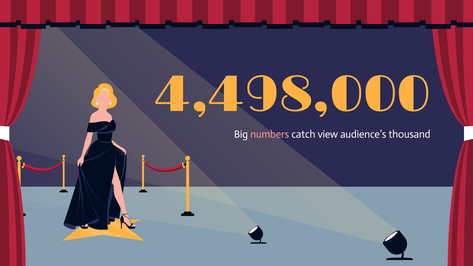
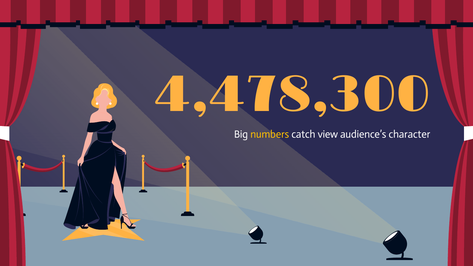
4,498,000: 4,498,000 -> 4,478,300
numbers colour: pink -> yellow
thousand: thousand -> character
